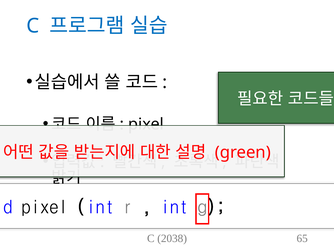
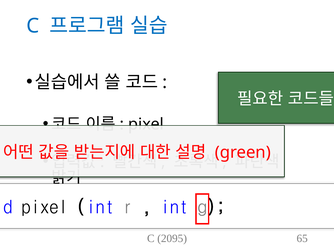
2038: 2038 -> 2095
